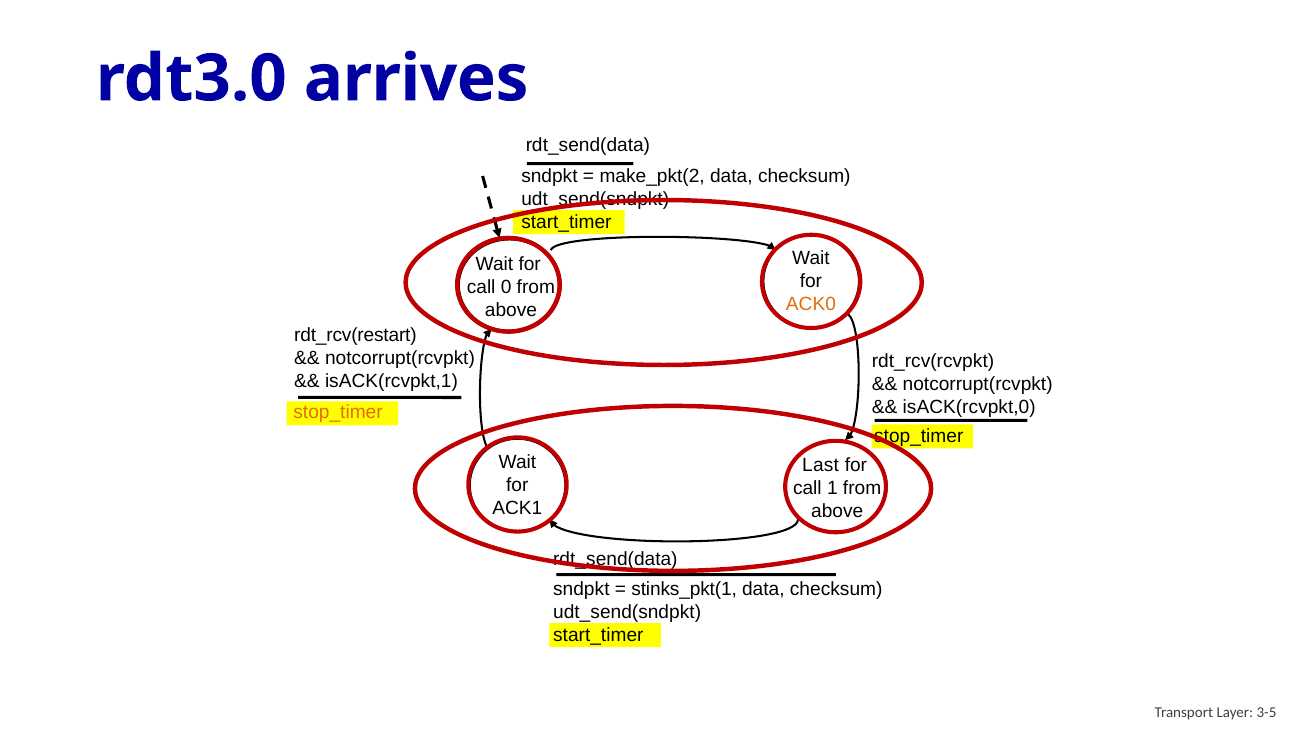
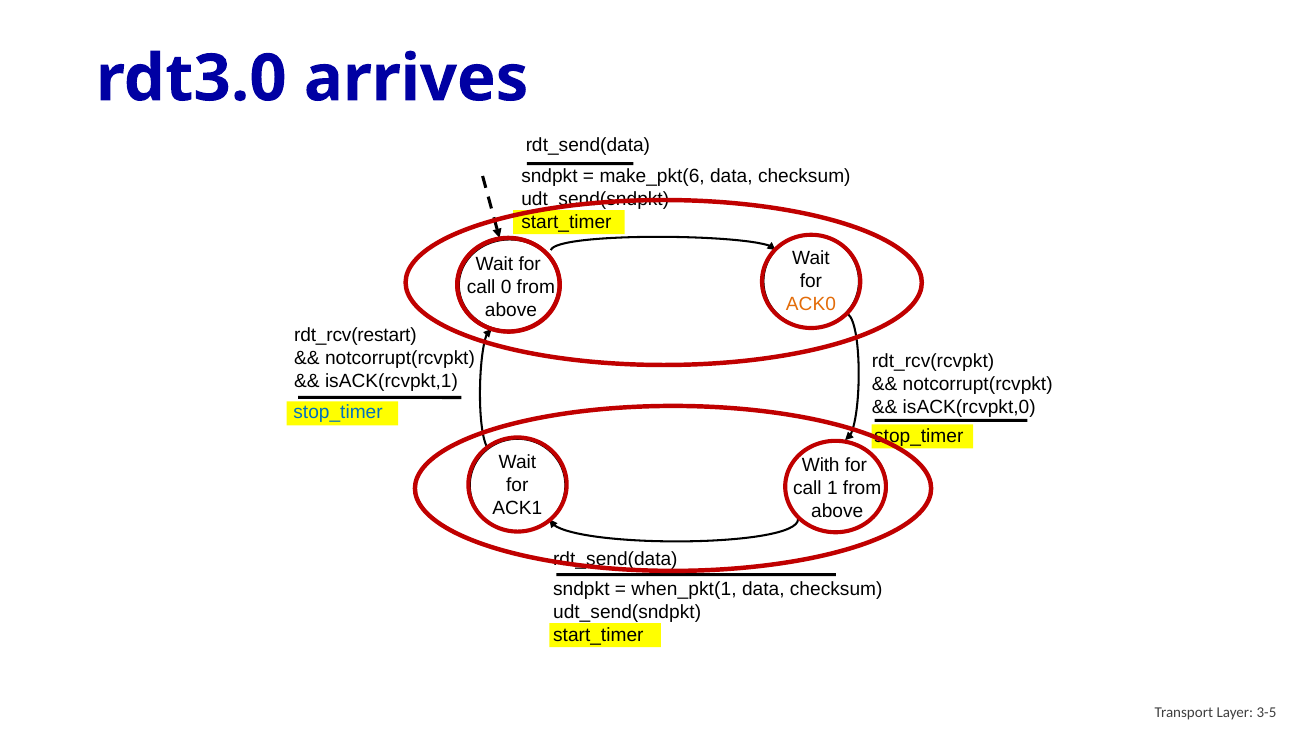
make_pkt(2: make_pkt(2 -> make_pkt(6
stop_timer at (338, 412) colour: orange -> blue
Last: Last -> With
stinks_pkt(1: stinks_pkt(1 -> when_pkt(1
